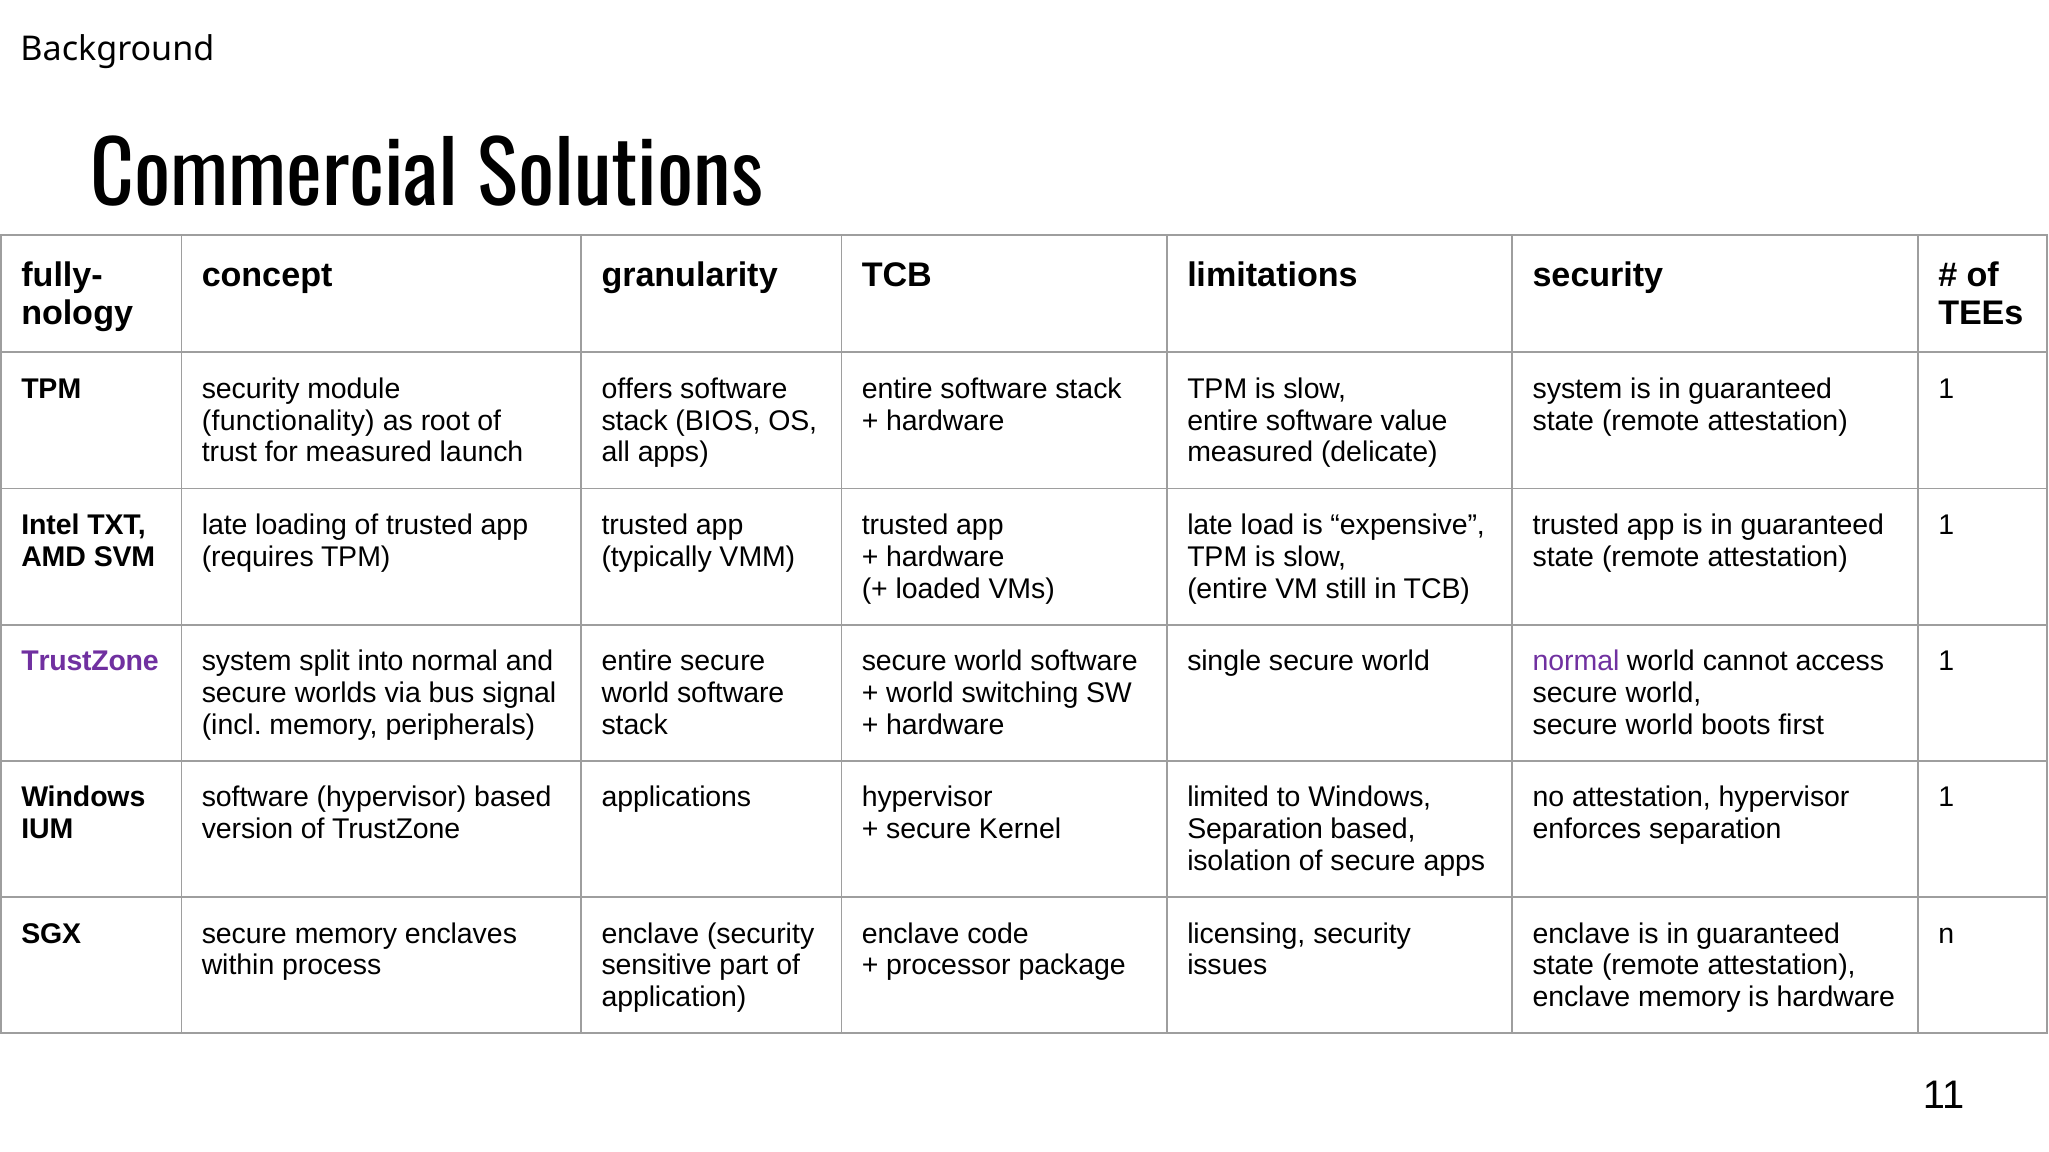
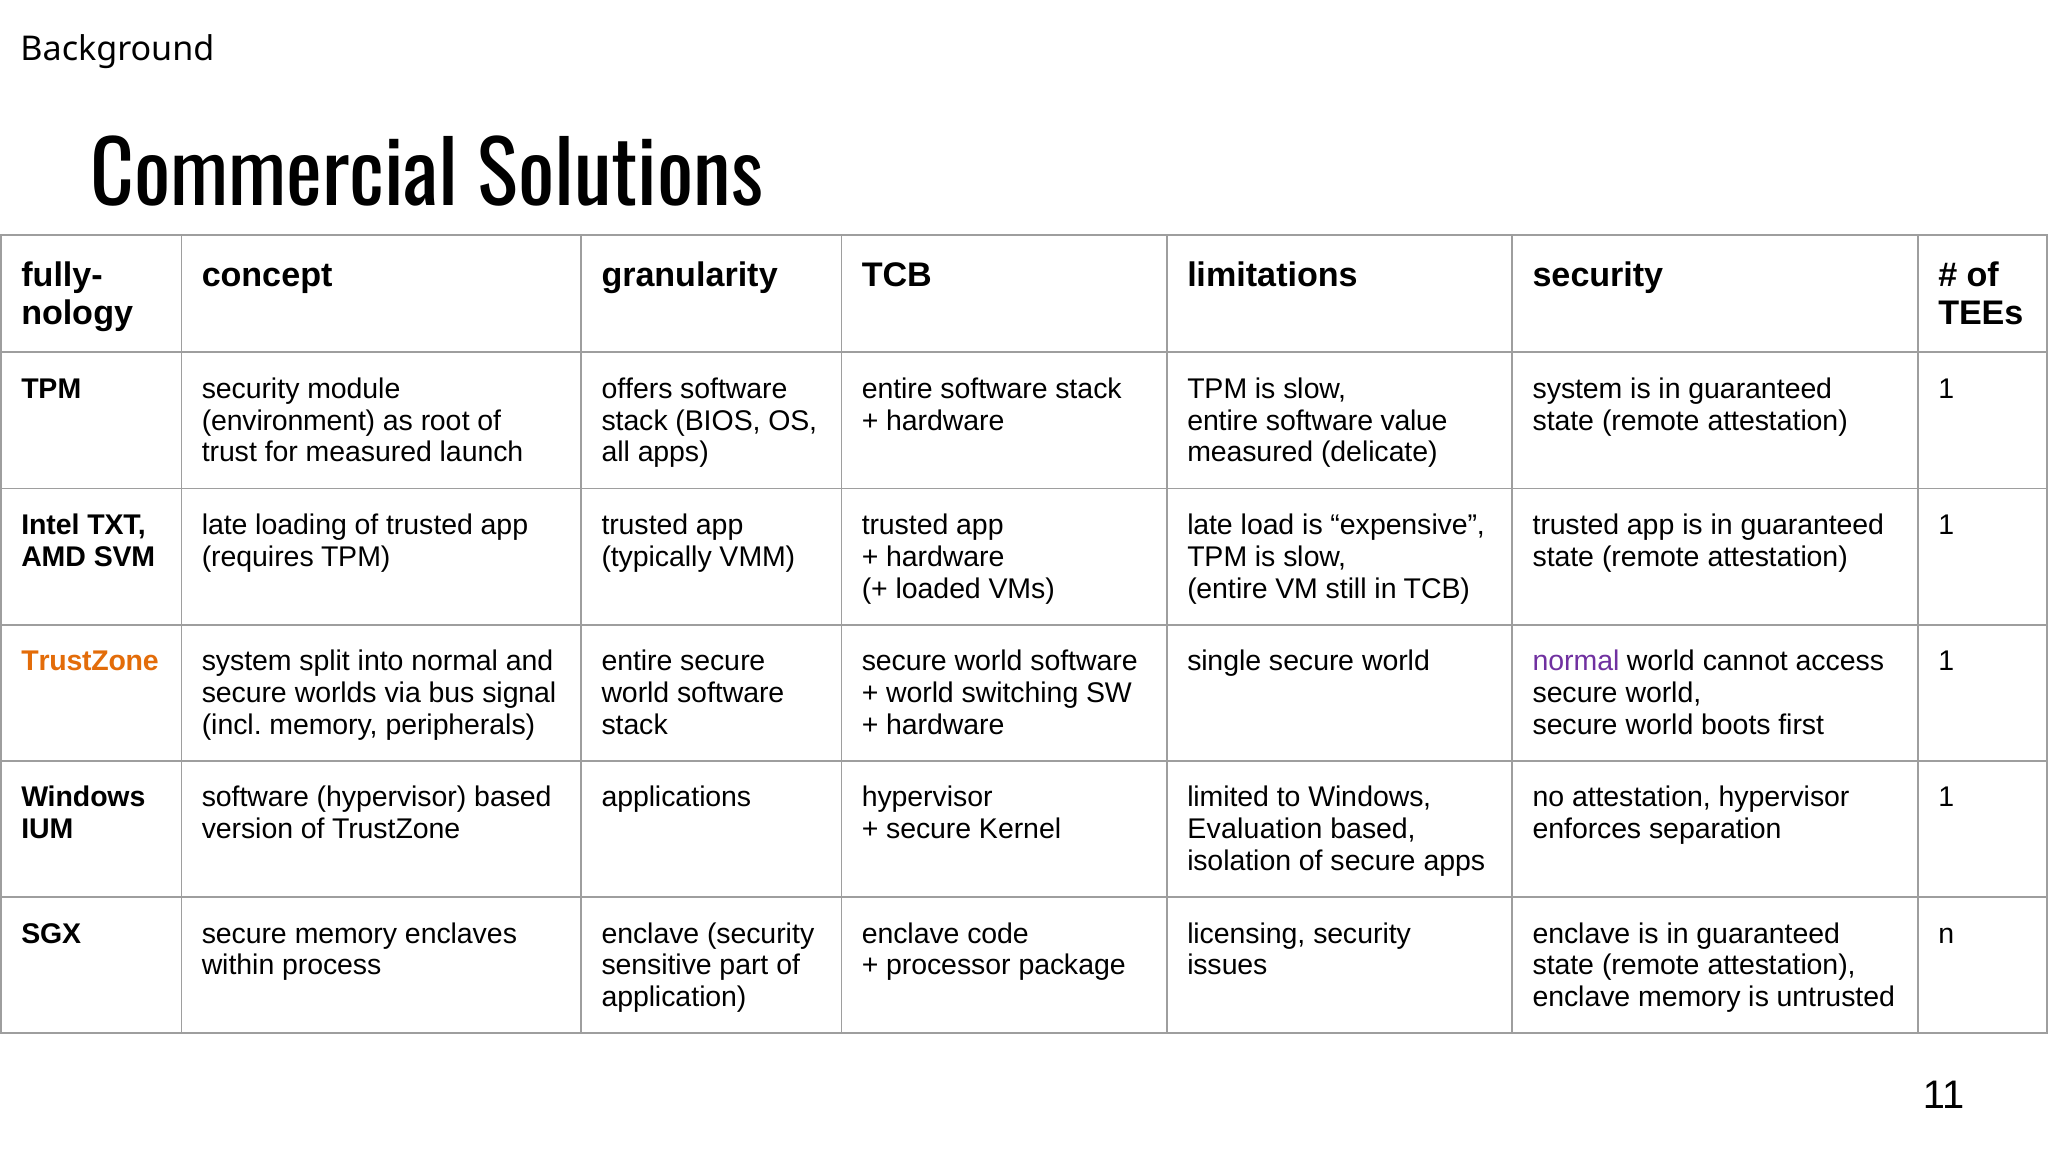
functionality: functionality -> environment
TrustZone at (90, 662) colour: purple -> orange
Separation at (1255, 830): Separation -> Evaluation
is hardware: hardware -> untrusted
